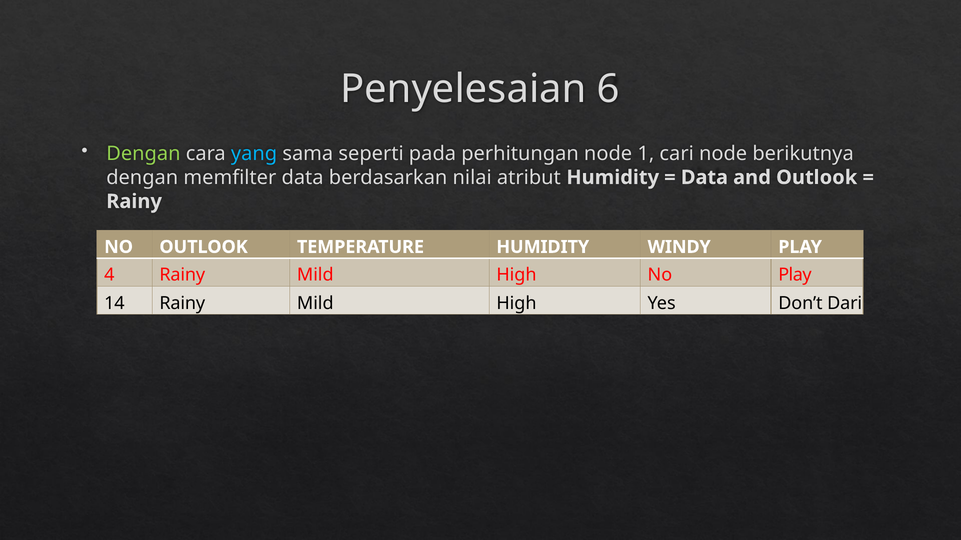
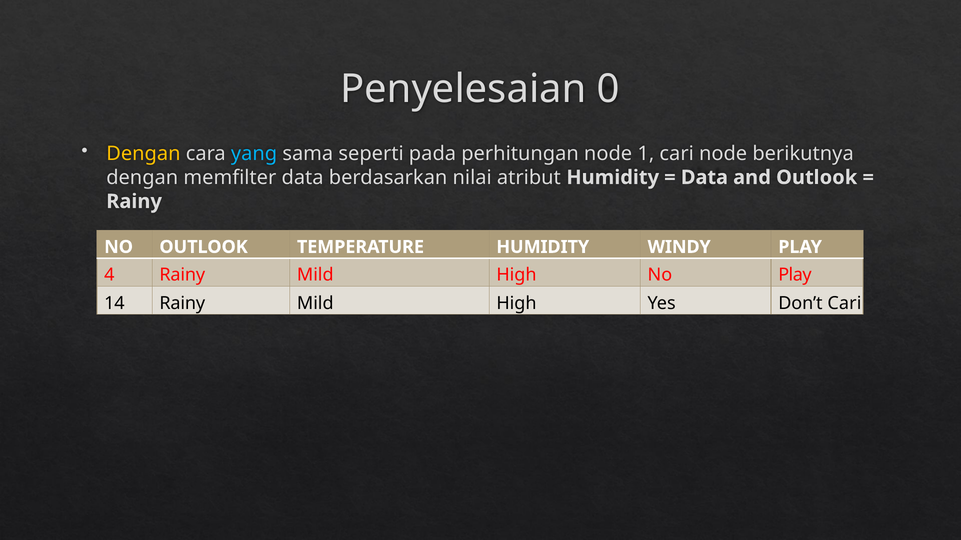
6: 6 -> 0
Dengan at (143, 154) colour: light green -> yellow
Don’t Dari: Dari -> Cari
